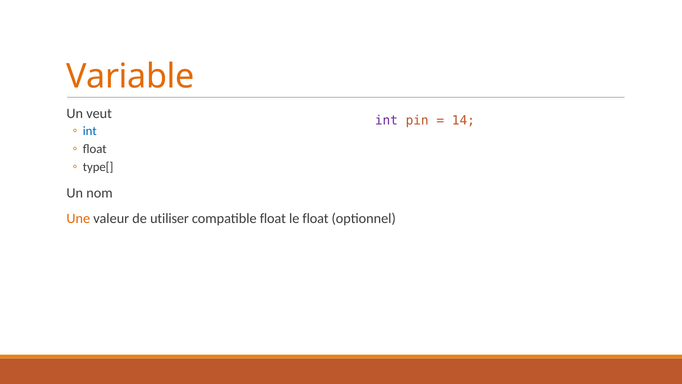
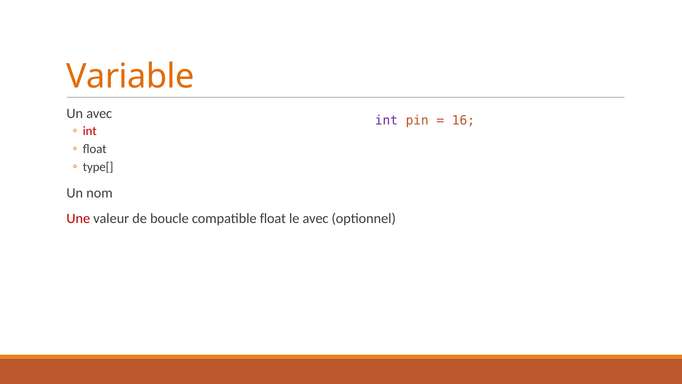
Un veut: veut -> avec
14: 14 -> 16
int at (90, 131) colour: blue -> red
Une colour: orange -> red
utiliser: utiliser -> boucle
le float: float -> avec
